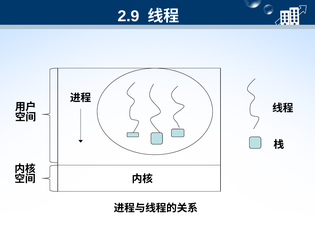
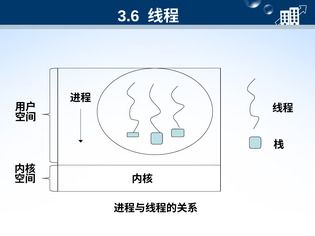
2.9: 2.9 -> 3.6
